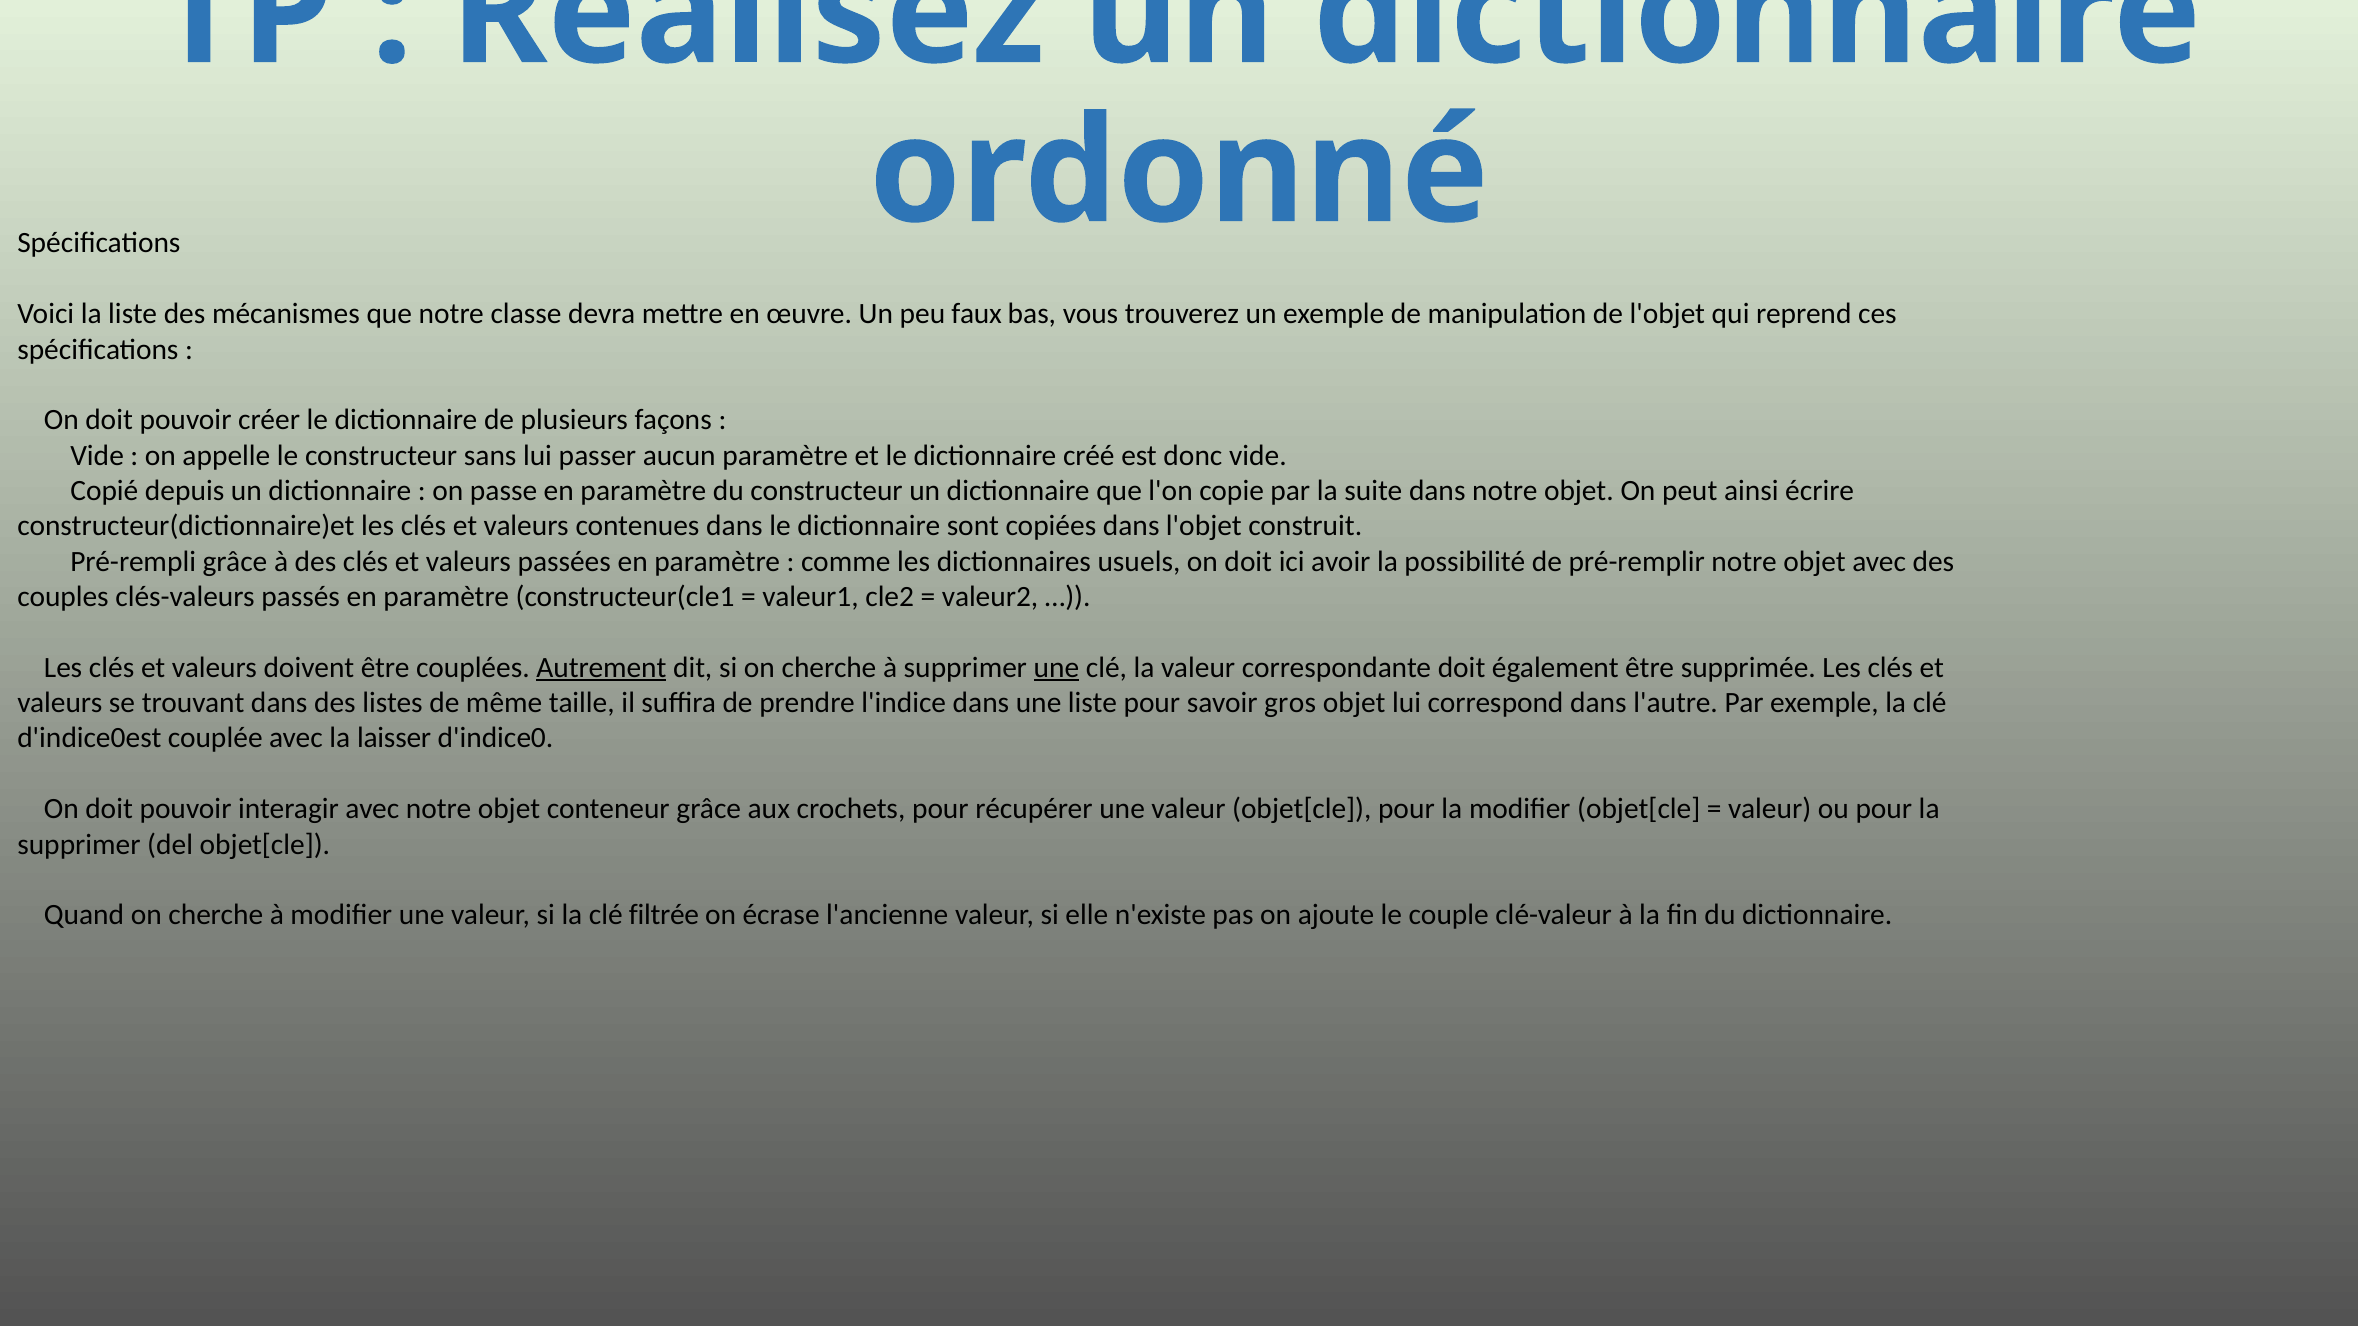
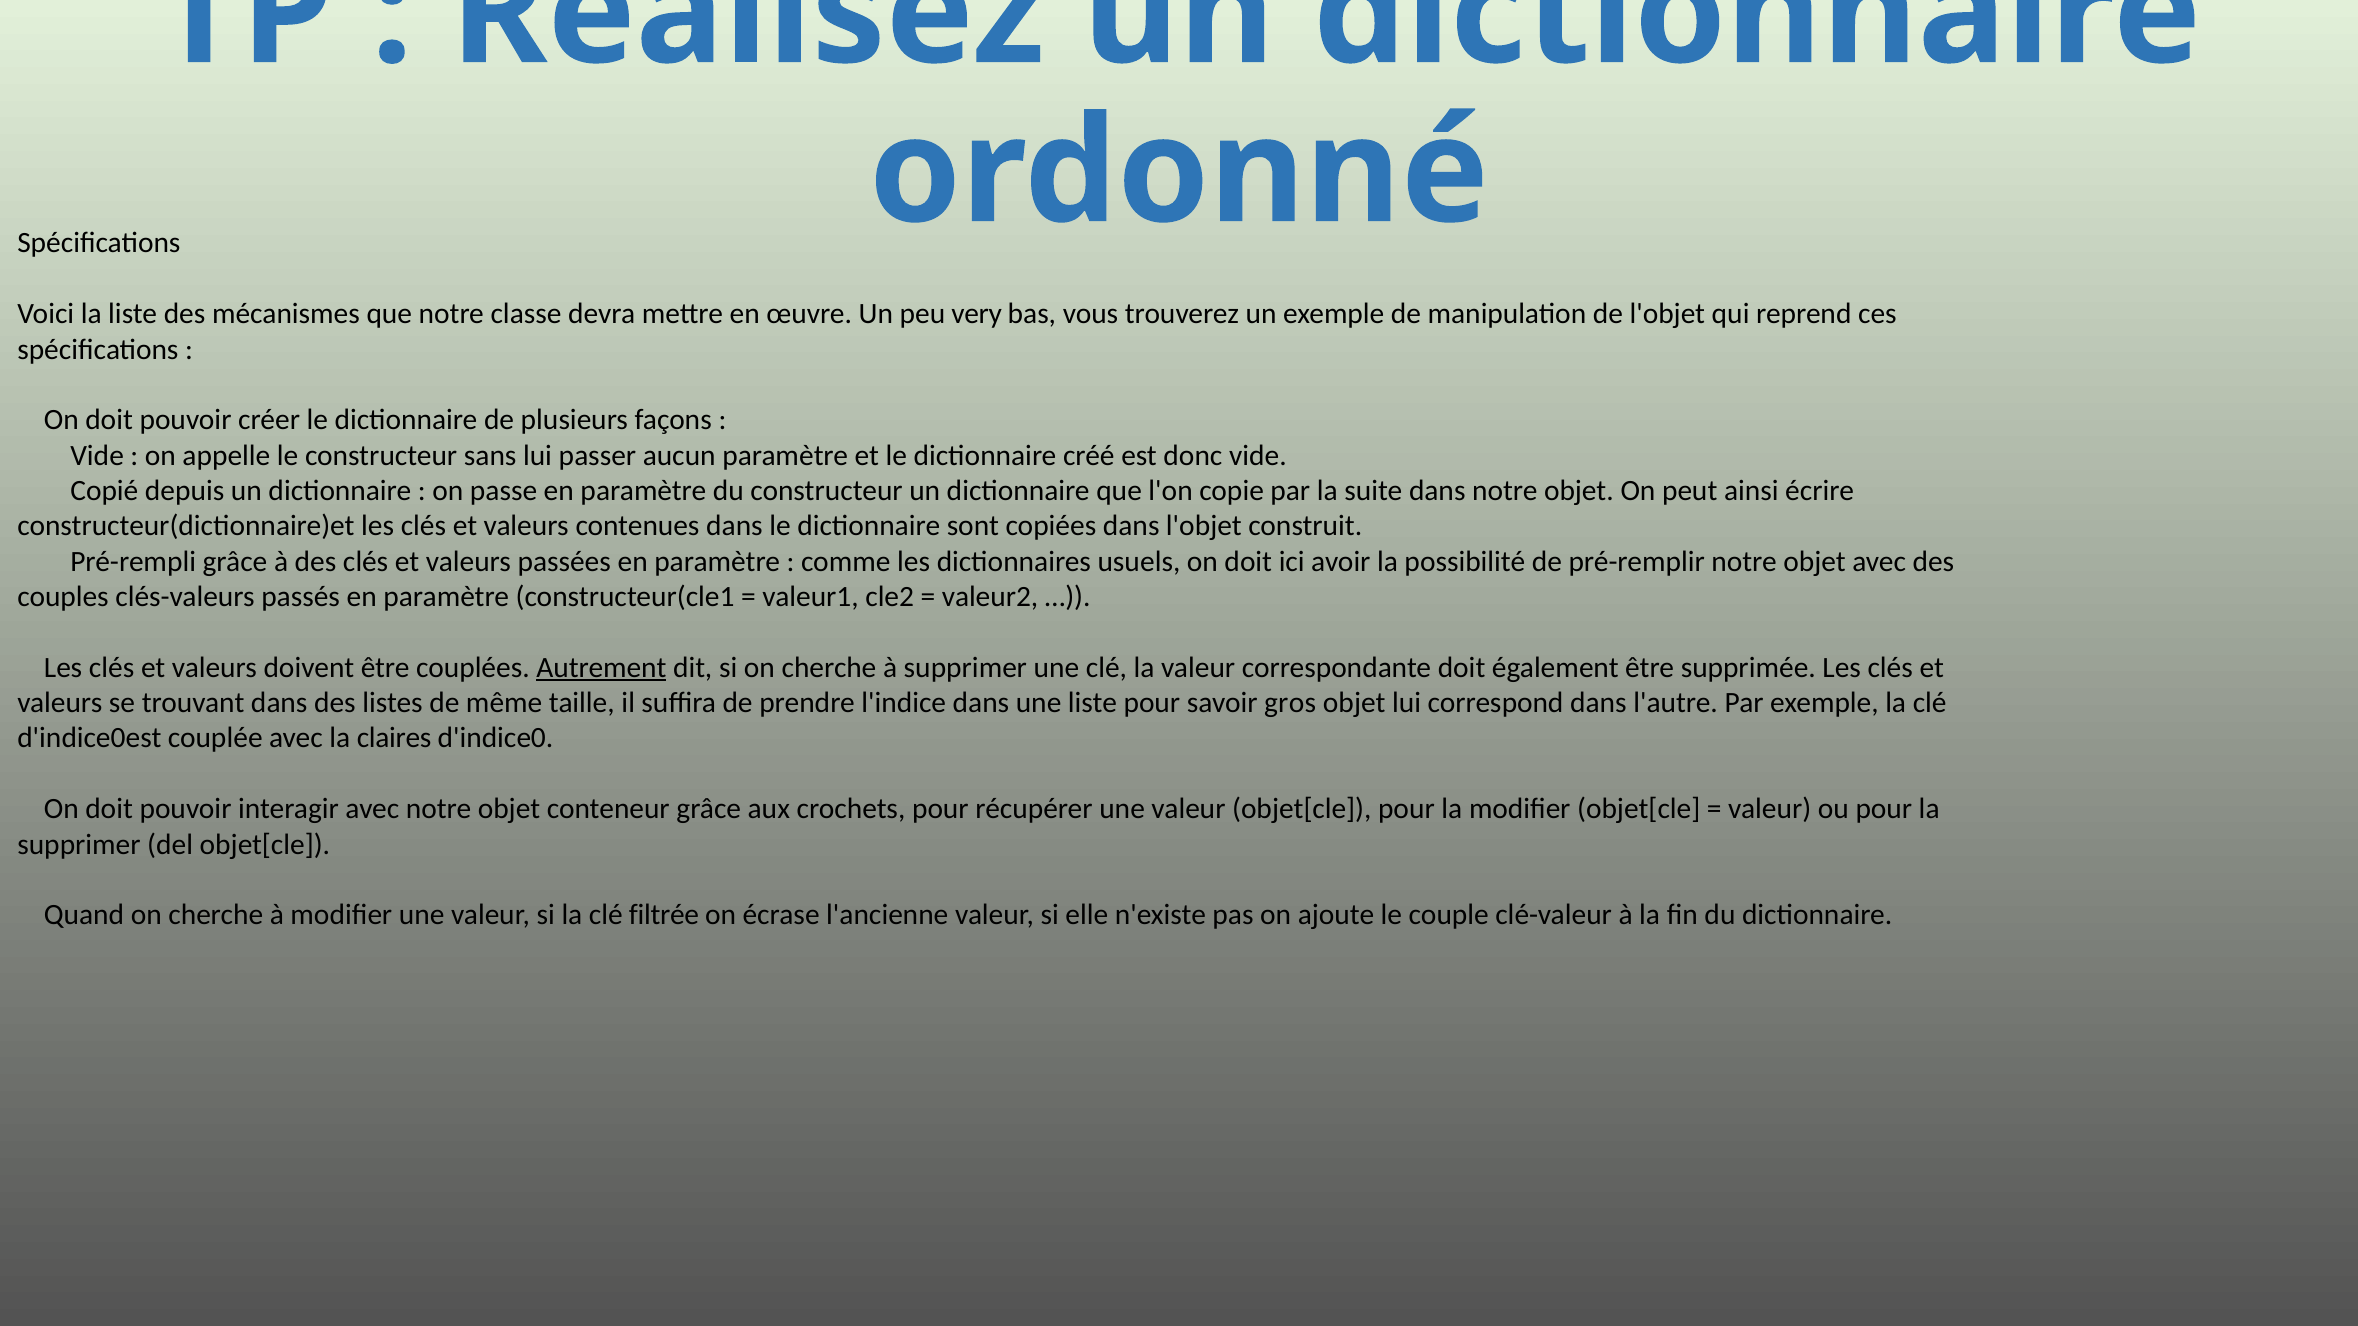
faux: faux -> very
une at (1057, 668) underline: present -> none
laisser: laisser -> claires
